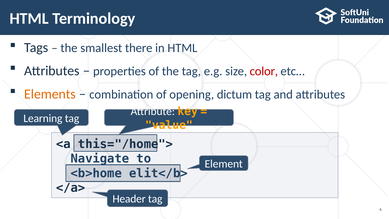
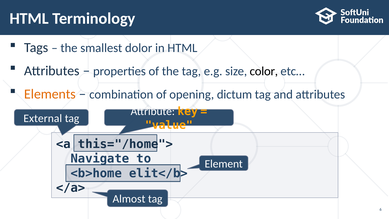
there: there -> dolor
color colour: red -> black
Learning: Learning -> External
Header: Header -> Almost
